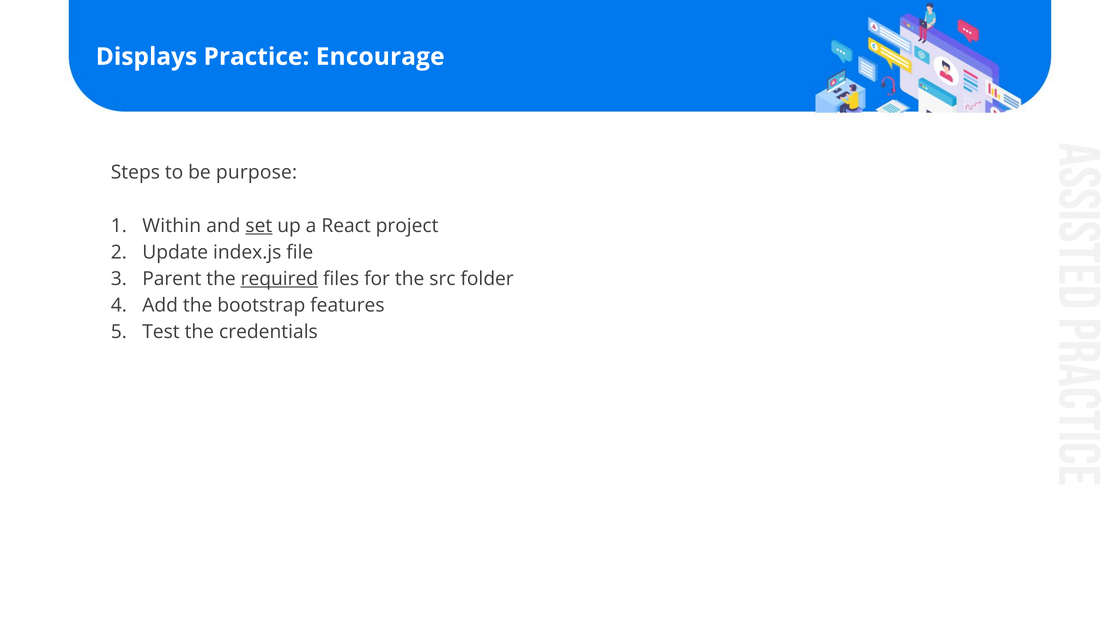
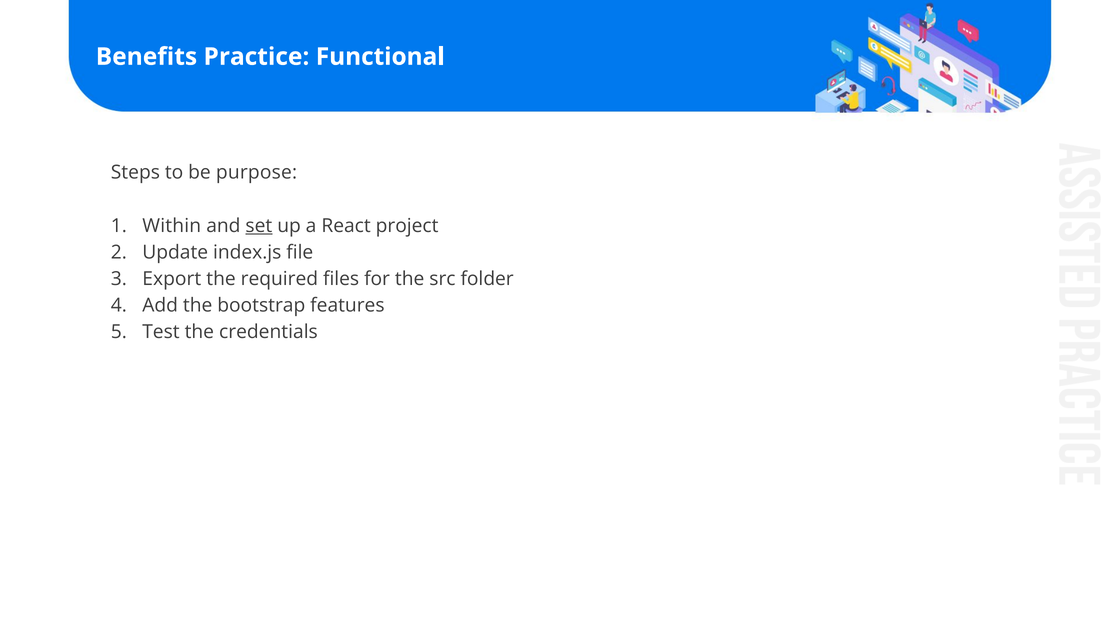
Displays: Displays -> Benefits
Encourage: Encourage -> Functional
Parent: Parent -> Export
required underline: present -> none
